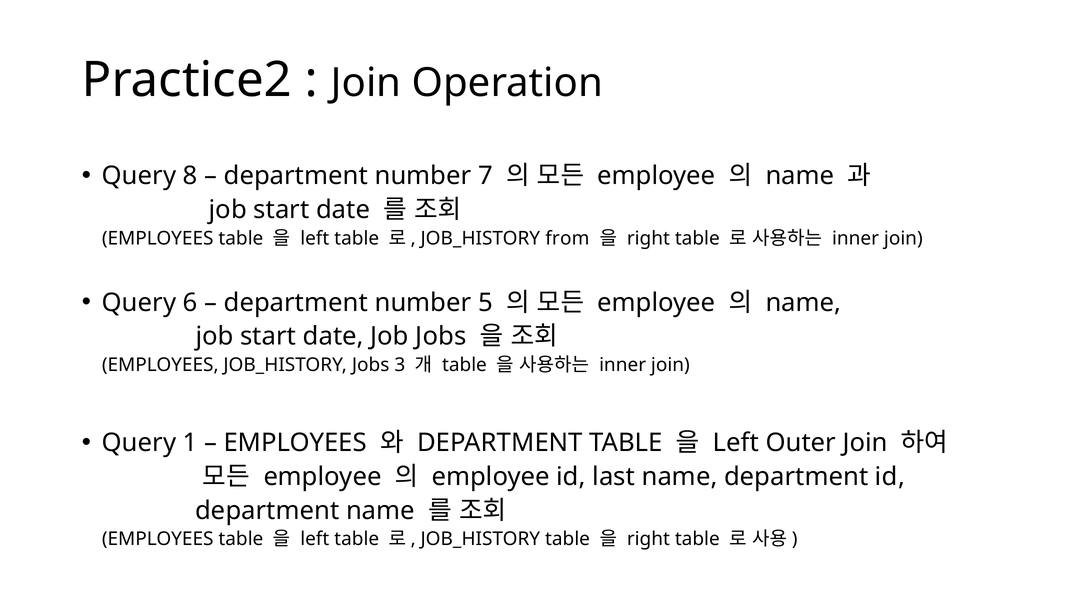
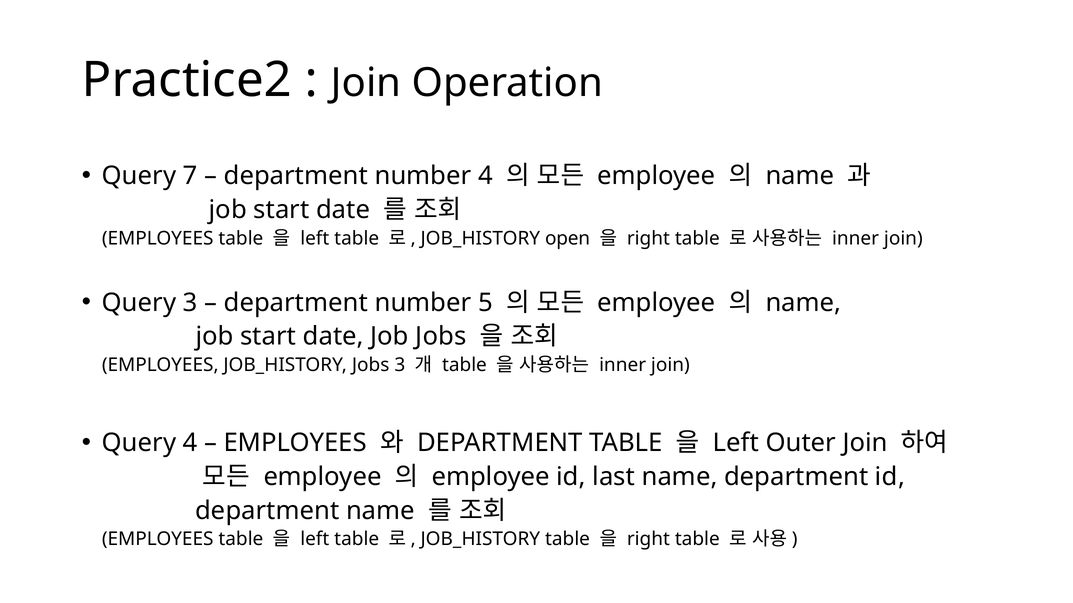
8: 8 -> 7
number 7: 7 -> 4
from: from -> open
Query 6: 6 -> 3
Query 1: 1 -> 4
